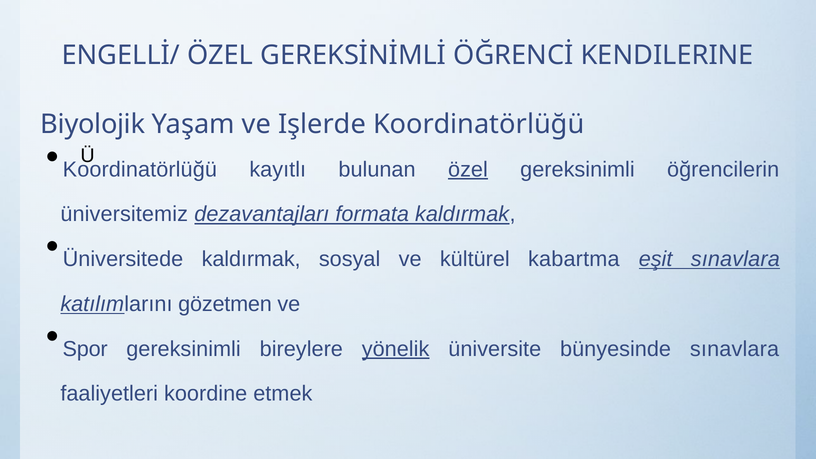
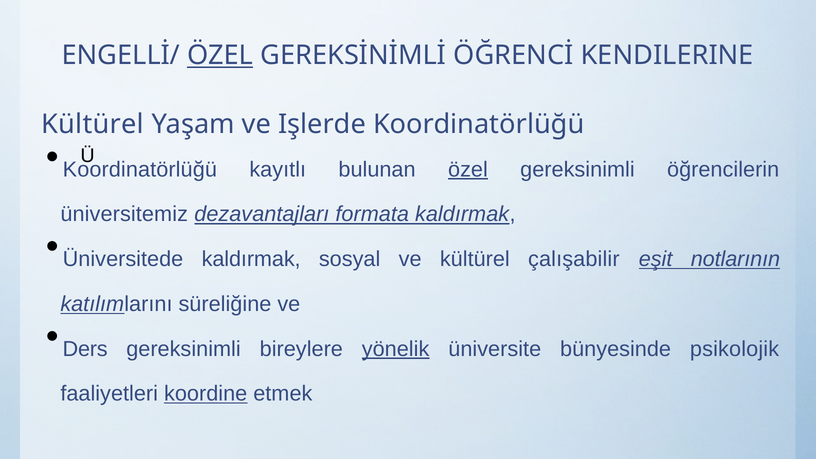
ÖZEL at (220, 55) underline: none -> present
Biyolojik at (93, 124): Biyolojik -> Kültürel
kabartma: kabartma -> çalışabilir
eşit sınavlara: sınavlara -> notlarının
gözetmen: gözetmen -> süreliğine
Spor: Spor -> Ders
bünyesinde sınavlara: sınavlara -> psikolojik
koordine underline: none -> present
